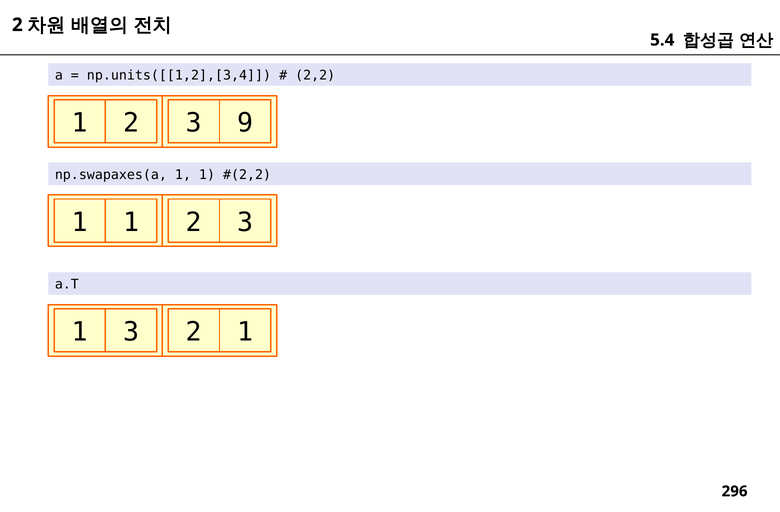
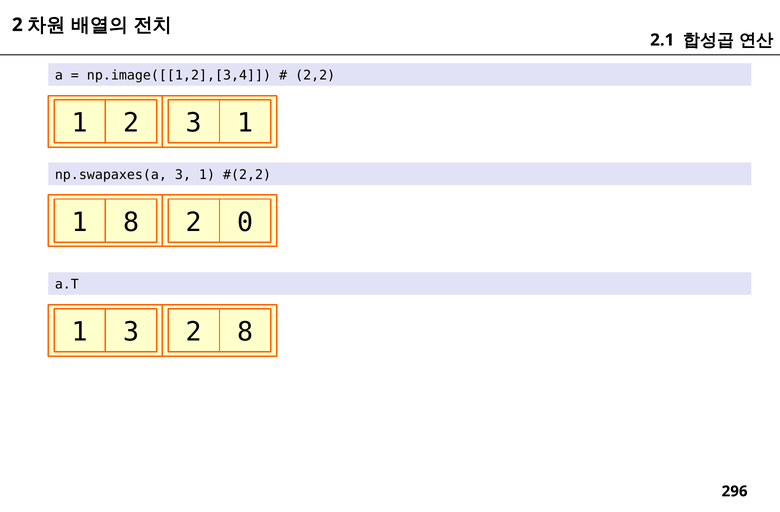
5.4: 5.4 -> 2.1
np.units([[1,2],[3,4: np.units([[1,2],[3,4 -> np.image([[1,2],[3,4
2 3 9: 9 -> 1
np.swapaxes(a 1: 1 -> 3
1 at (131, 223): 1 -> 8
3 at (245, 223): 3 -> 0
2 1: 1 -> 8
